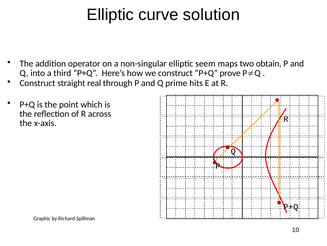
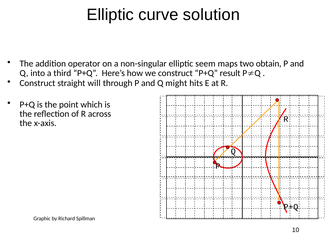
prove: prove -> result
real: real -> will
prime: prime -> might
